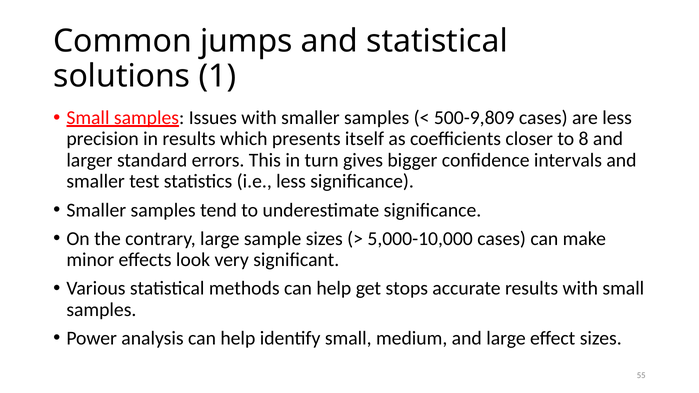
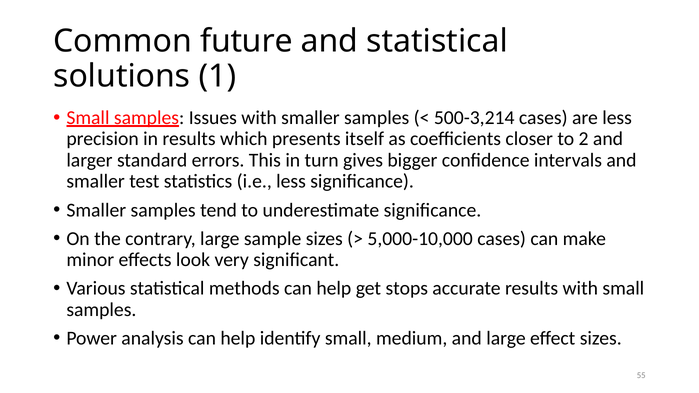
jumps: jumps -> future
500-9,809: 500-9,809 -> 500-3,214
8: 8 -> 2
